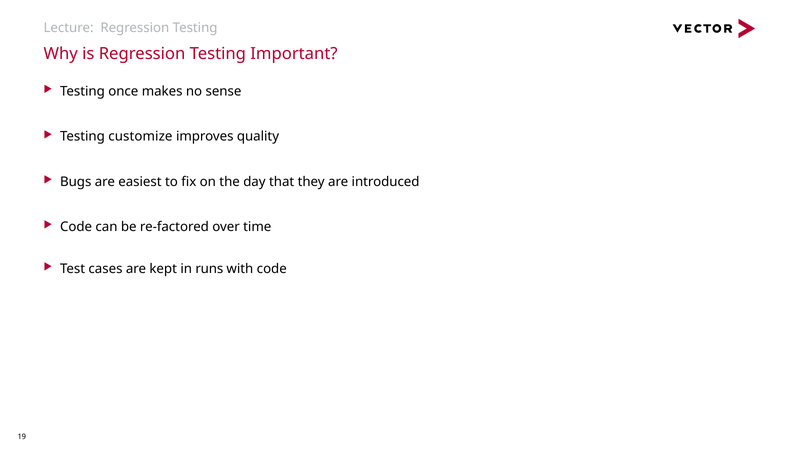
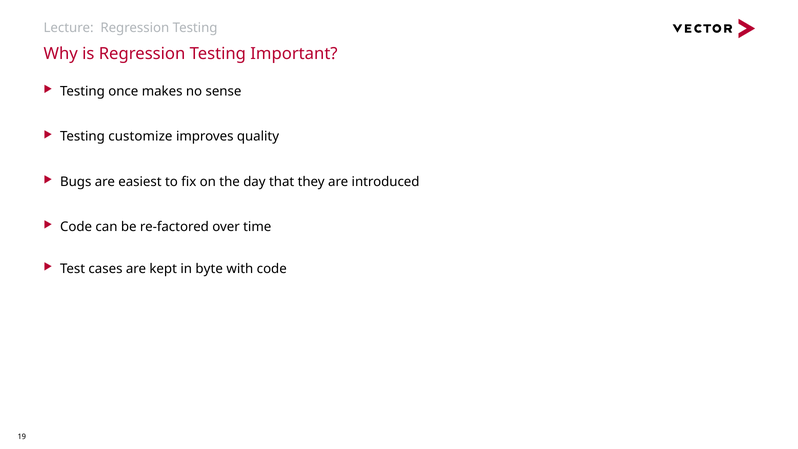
runs: runs -> byte
